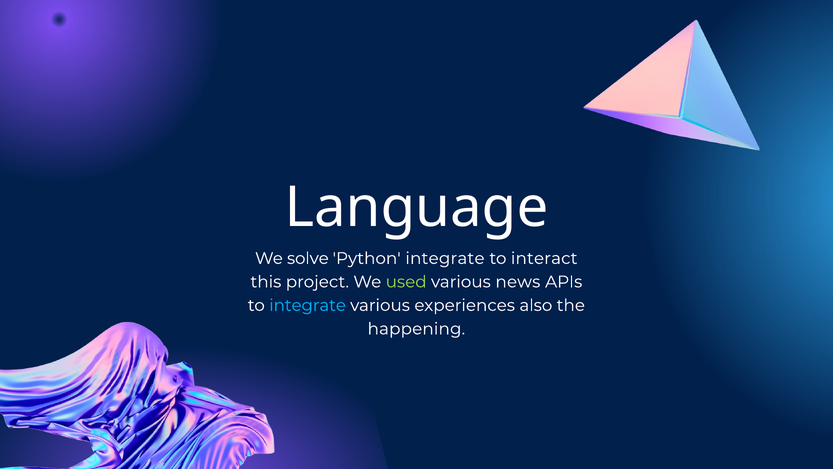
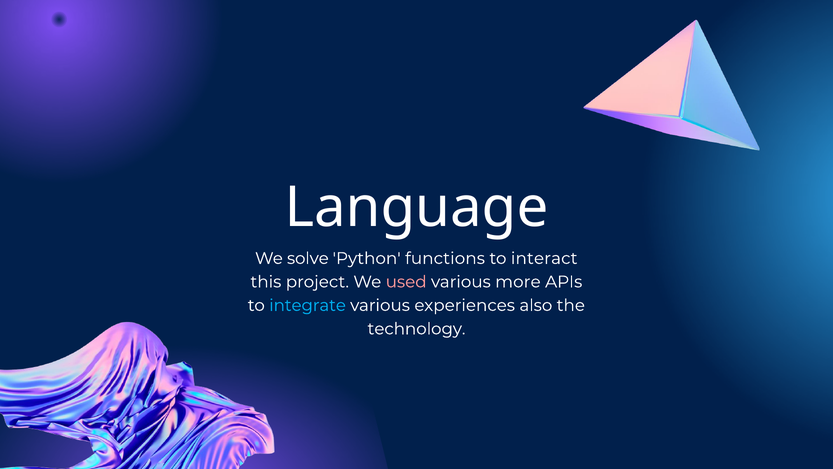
Python integrate: integrate -> functions
used colour: light green -> pink
news: news -> more
happening: happening -> technology
